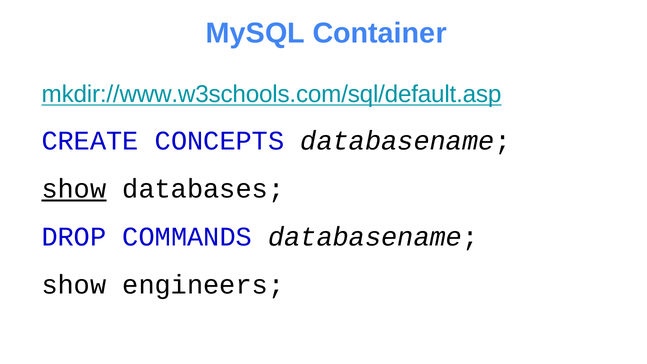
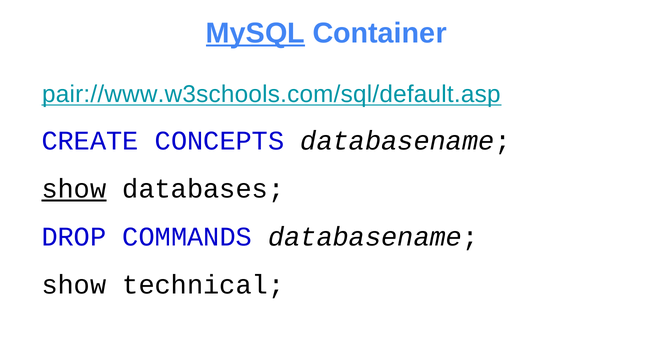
MySQL underline: none -> present
mkdir://www.w3schools.com/sql/default.asp: mkdir://www.w3schools.com/sql/default.asp -> pair://www.w3schools.com/sql/default.asp
engineers: engineers -> technical
